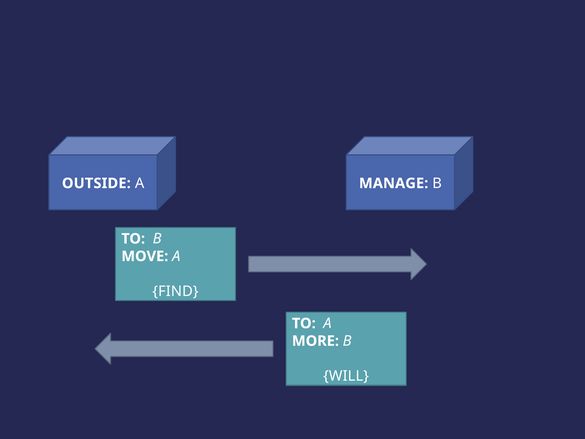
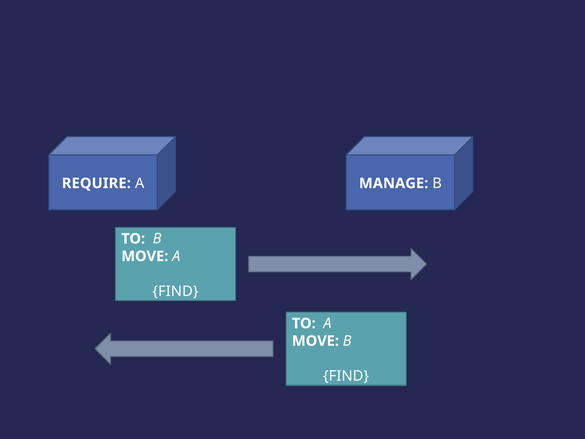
OUTSIDE: OUTSIDE -> REQUIRE
MORE at (315, 341): MORE -> MOVE
WILL at (346, 376): WILL -> FIND
